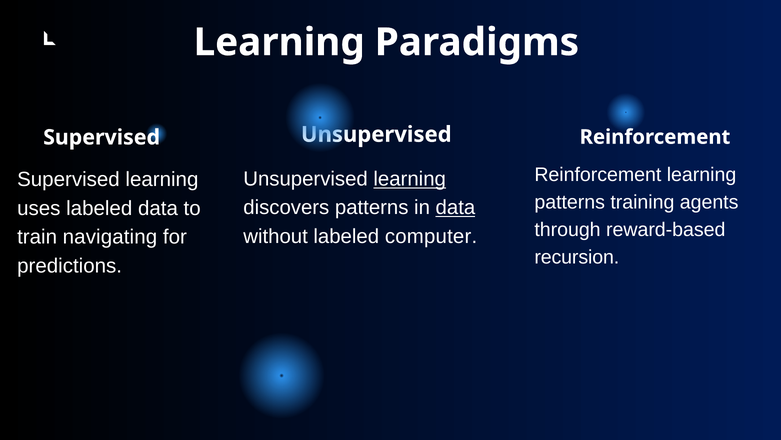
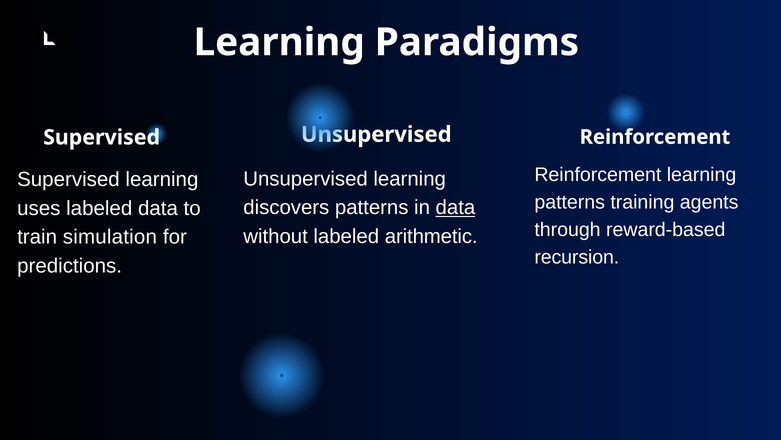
learning at (410, 179) underline: present -> none
computer: computer -> arithmetic
navigating: navigating -> simulation
